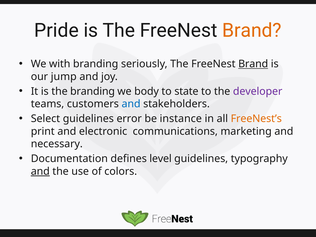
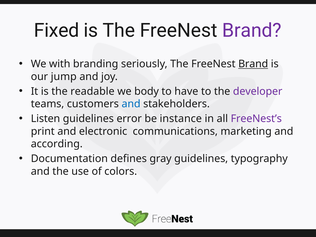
Pride: Pride -> Fixed
Brand at (252, 31) colour: orange -> purple
the branding: branding -> readable
state: state -> have
Select: Select -> Listen
FreeNest’s colour: orange -> purple
necessary: necessary -> according
level: level -> gray
and at (40, 171) underline: present -> none
